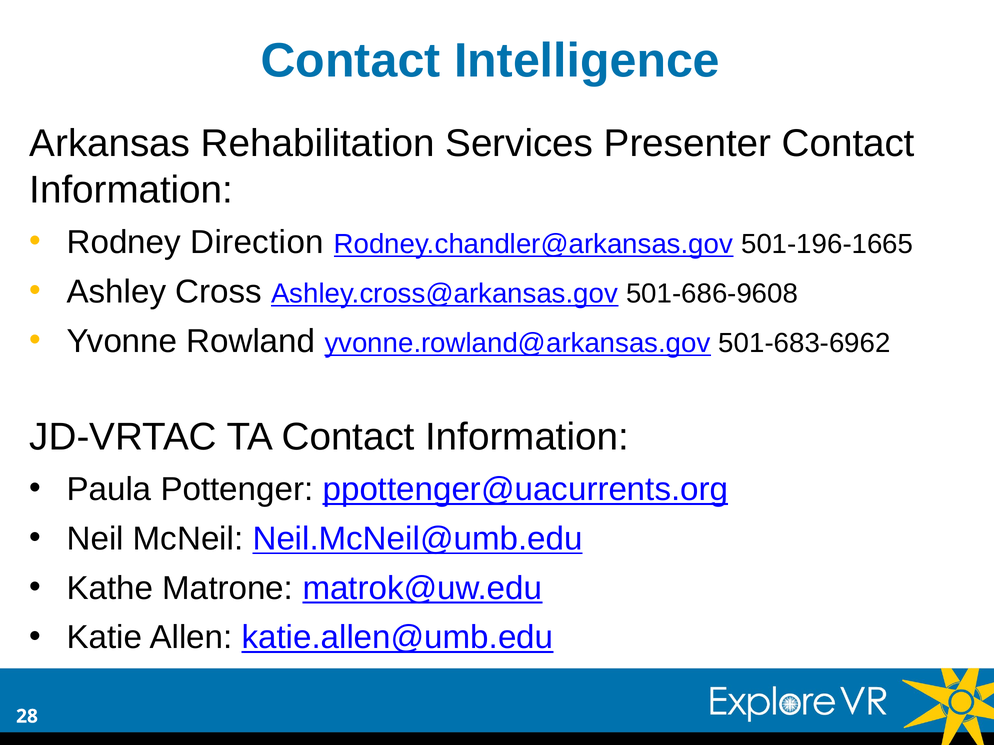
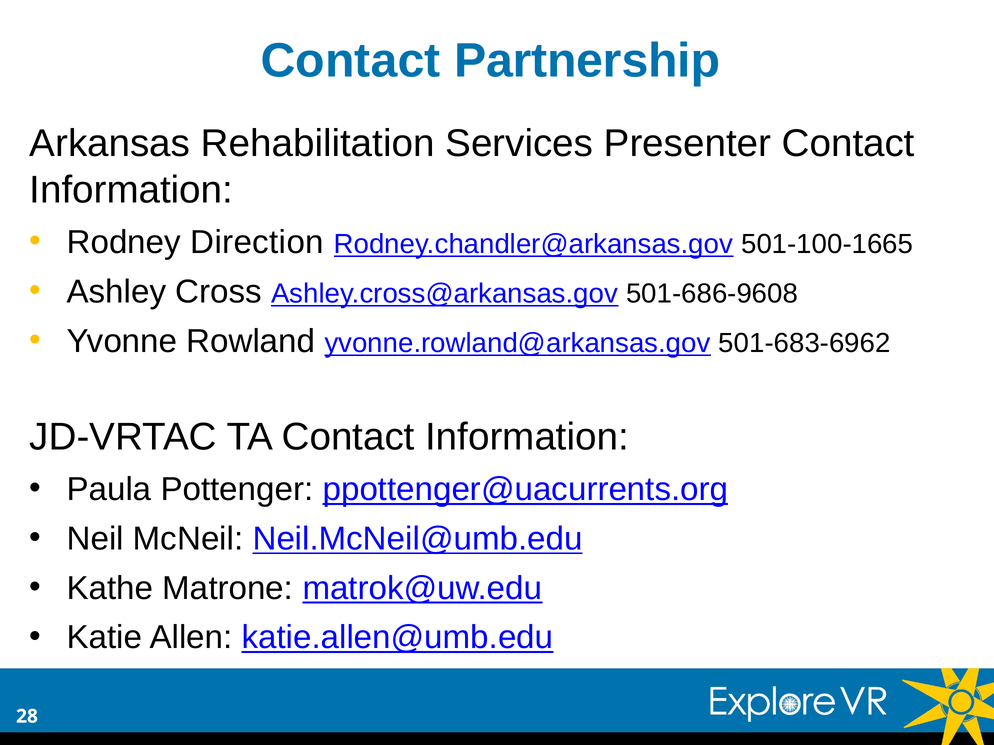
Intelligence: Intelligence -> Partnership
501-196-1665: 501-196-1665 -> 501-100-1665
